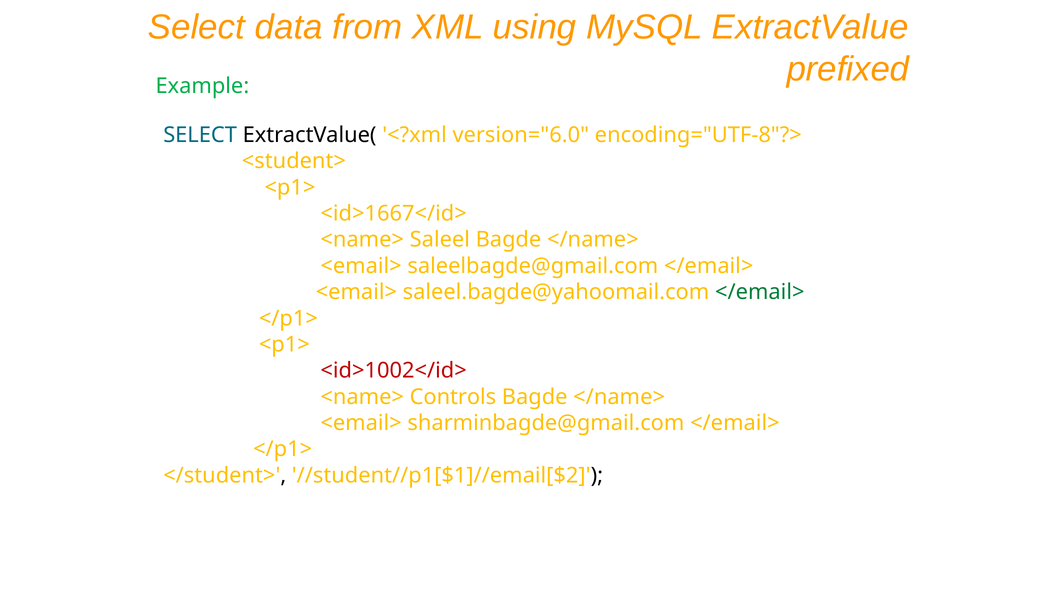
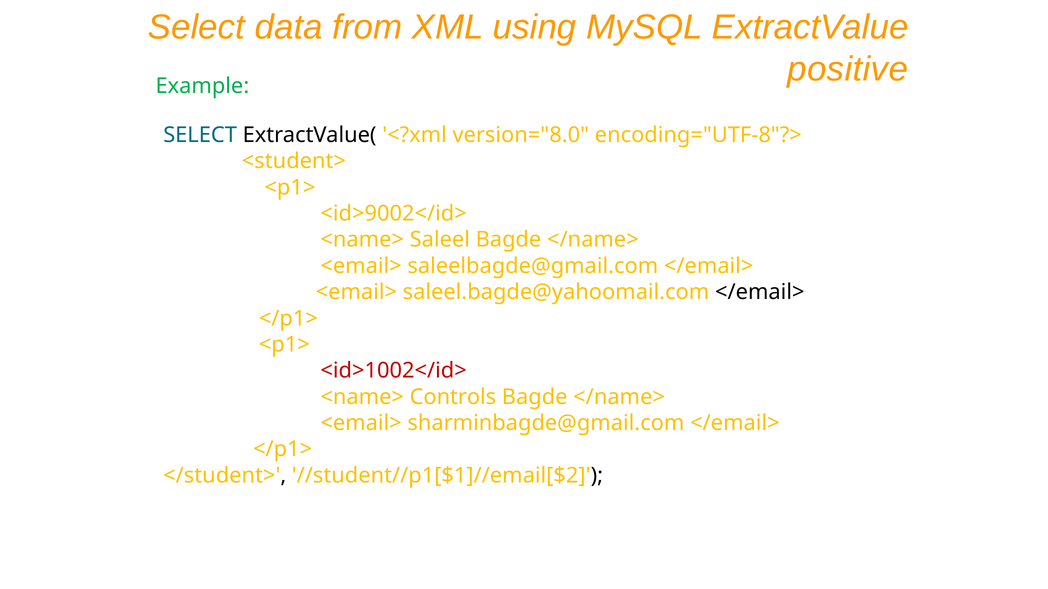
prefixed: prefixed -> positive
version="6.0: version="6.0 -> version="8.0
<id>1667</id>: <id>1667</id> -> <id>9002</id>
</email> at (760, 292) colour: green -> black
